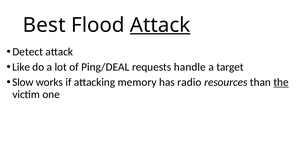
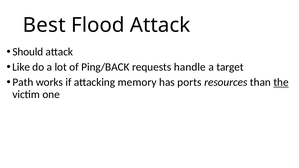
Attack at (160, 25) underline: present -> none
Detect: Detect -> Should
Ping/DEAL: Ping/DEAL -> Ping/BACK
Slow: Slow -> Path
radio: radio -> ports
